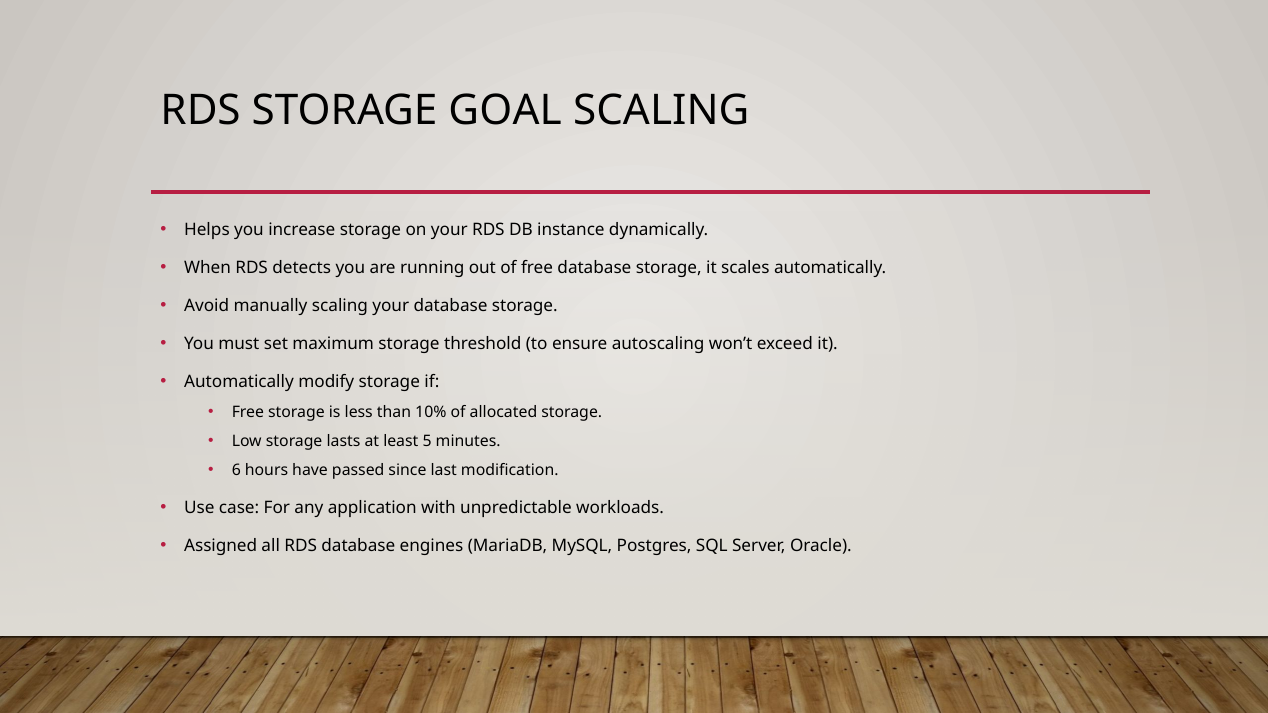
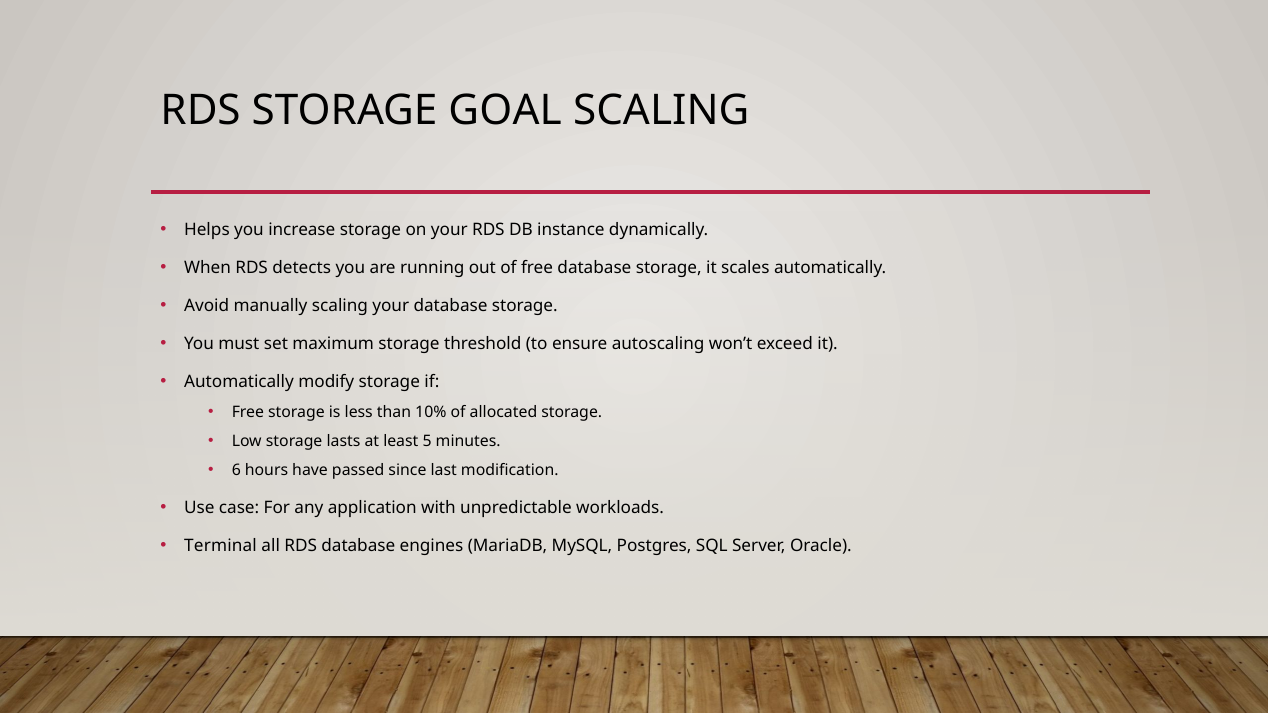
Assigned: Assigned -> Terminal
